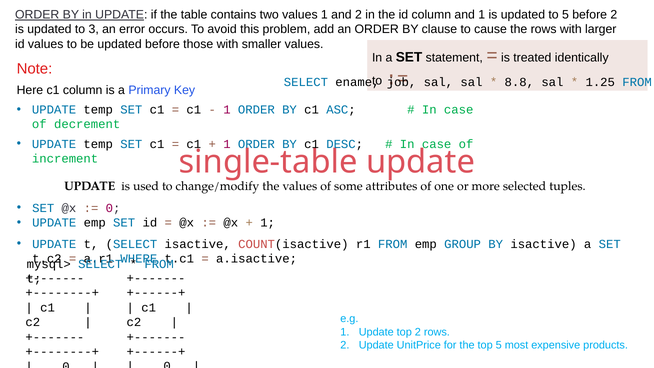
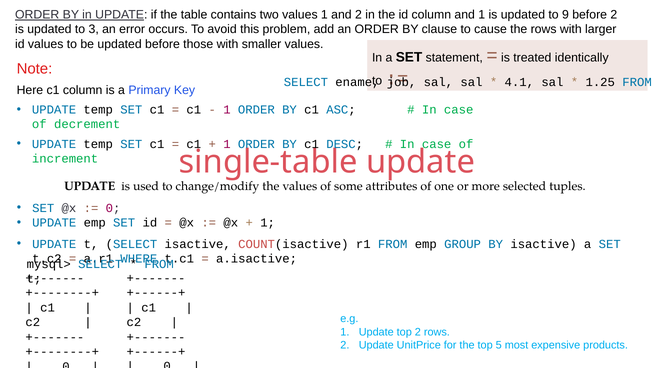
to 5: 5 -> 9
8.8: 8.8 -> 4.1
